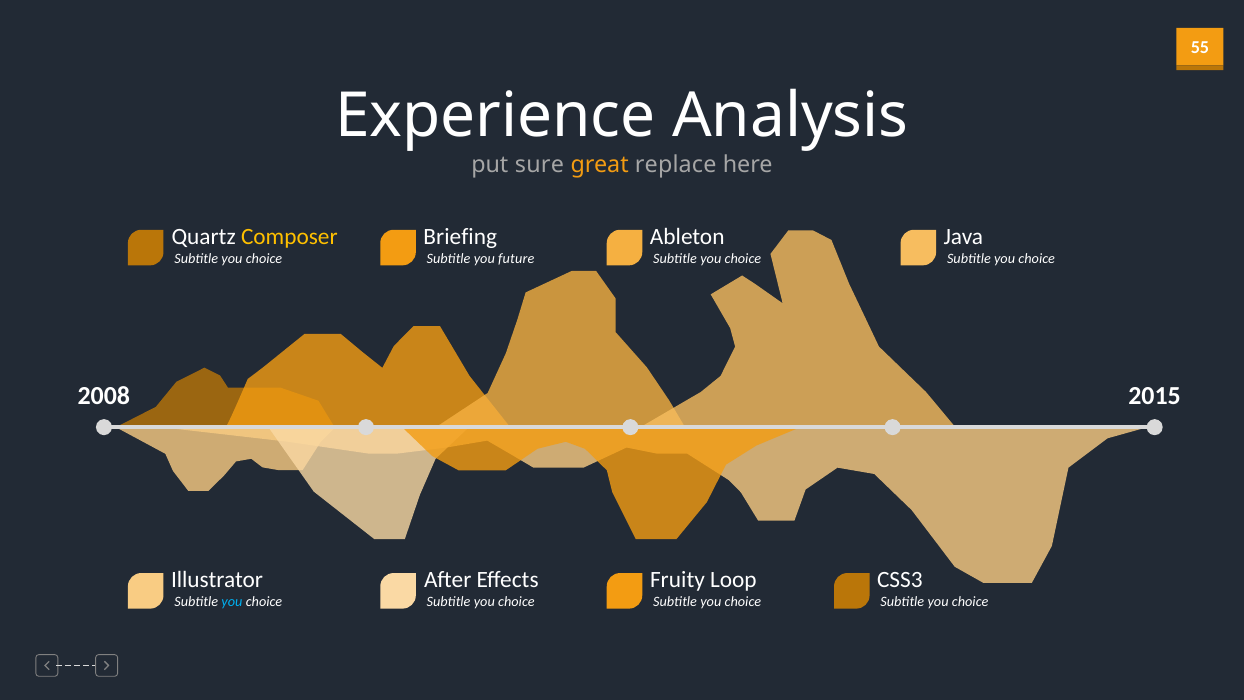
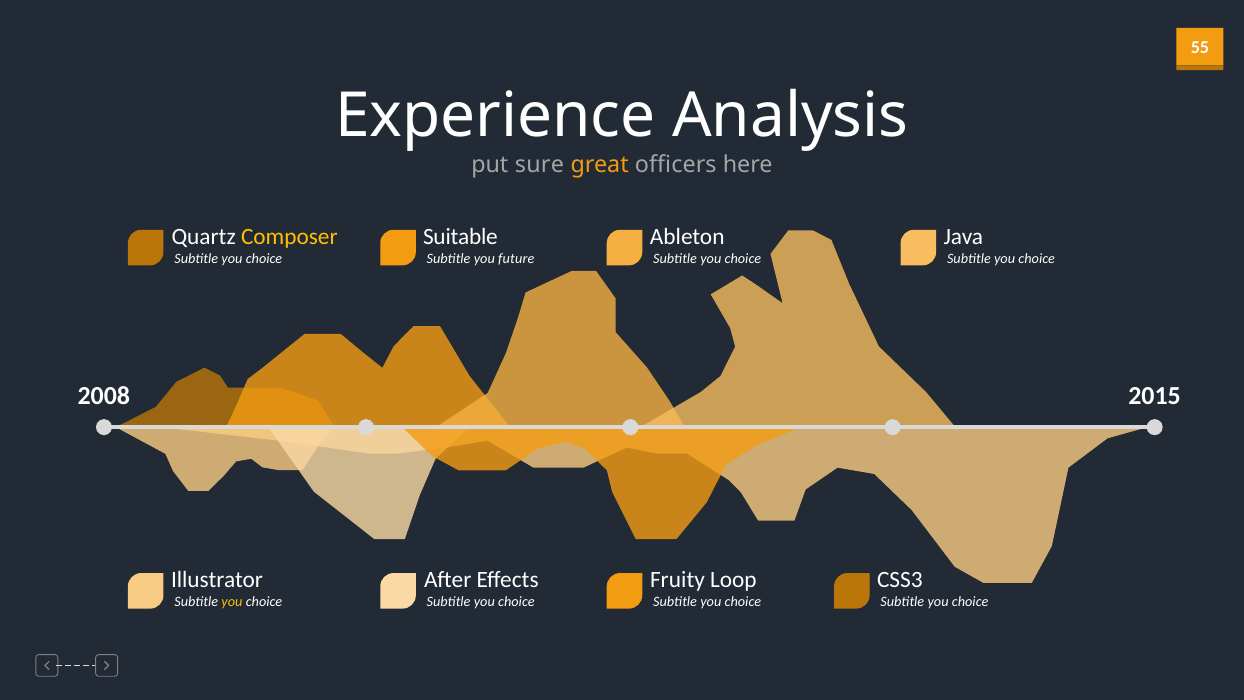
replace: replace -> officers
Briefing: Briefing -> Suitable
you at (232, 602) colour: light blue -> yellow
